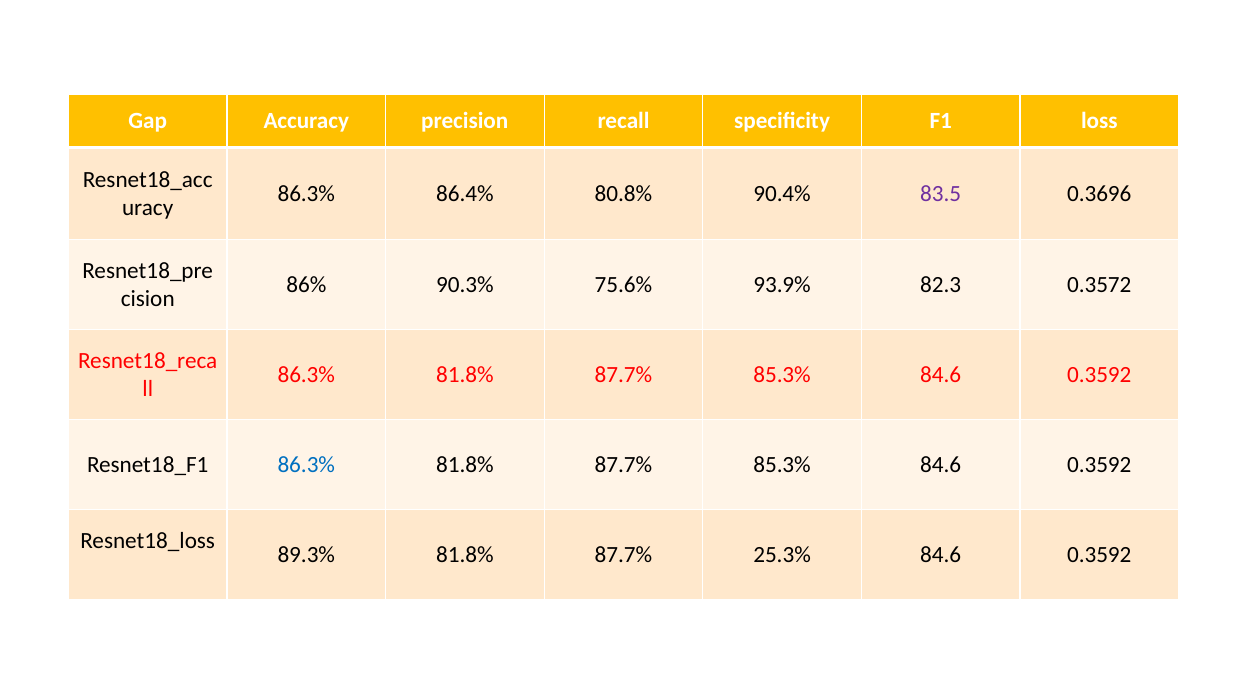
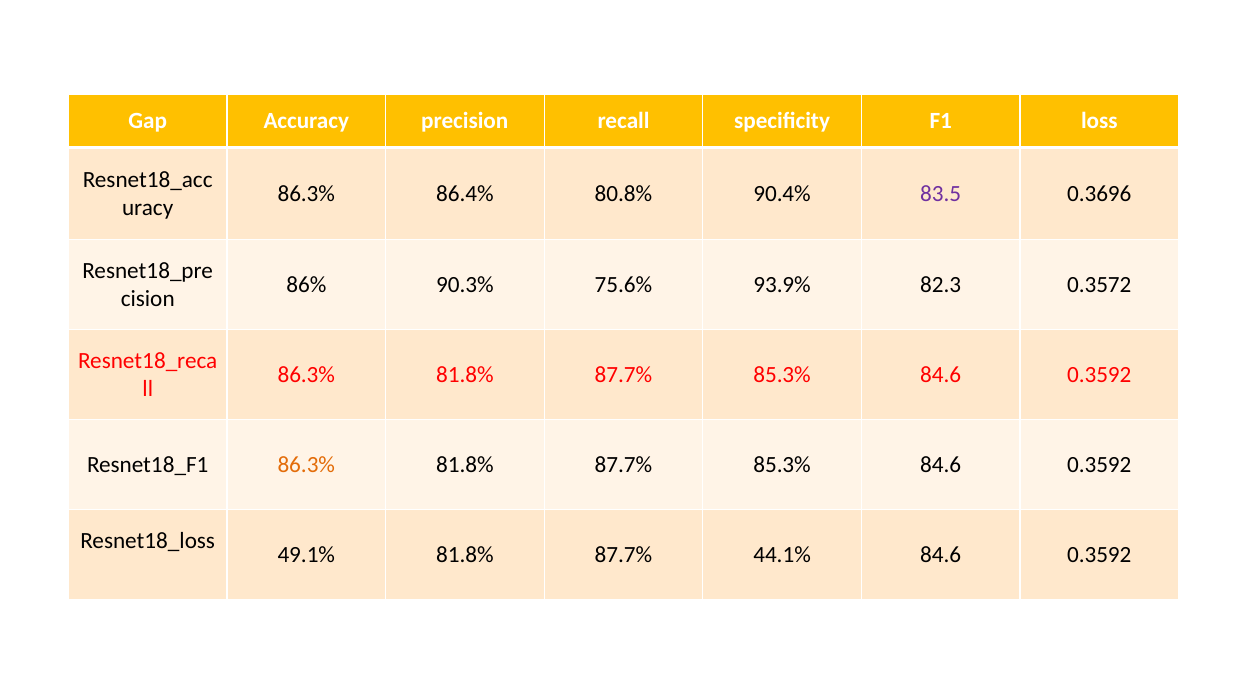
86.3% at (306, 464) colour: blue -> orange
89.3%: 89.3% -> 49.1%
25.3%: 25.3% -> 44.1%
